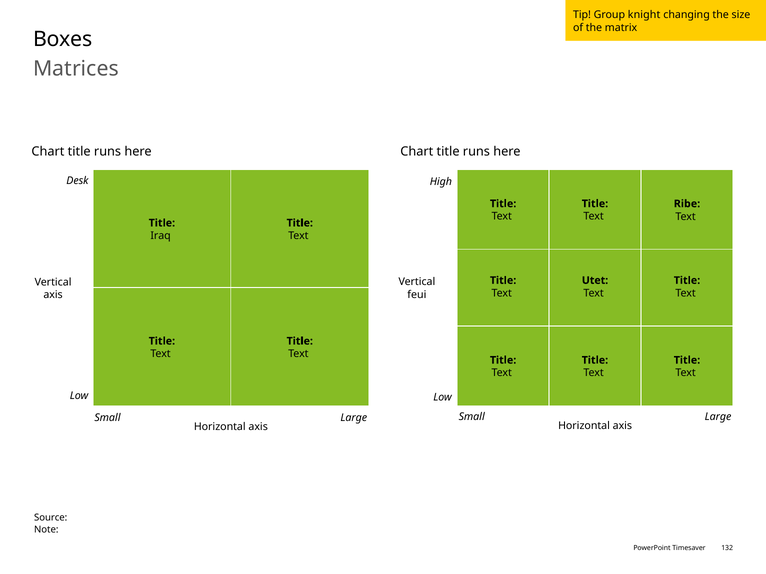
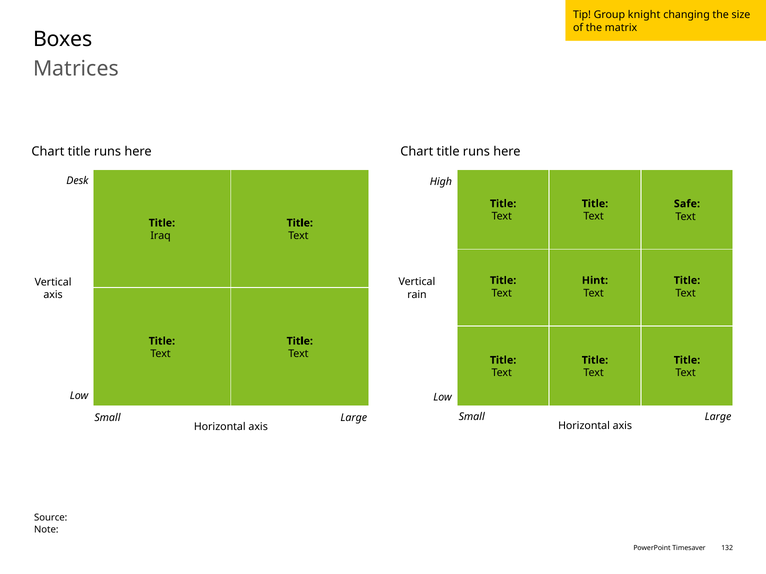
Ribe: Ribe -> Safe
Utet: Utet -> Hint
feui: feui -> rain
